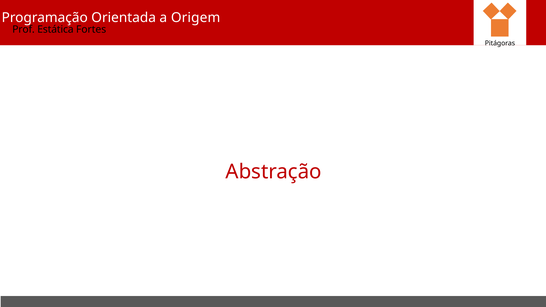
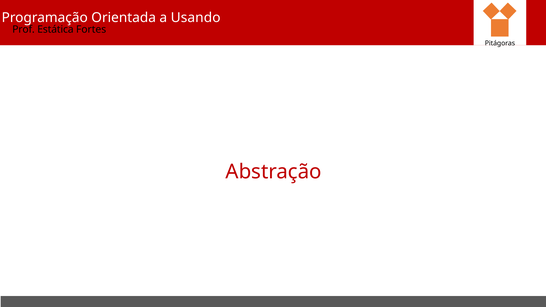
Origem: Origem -> Usando
